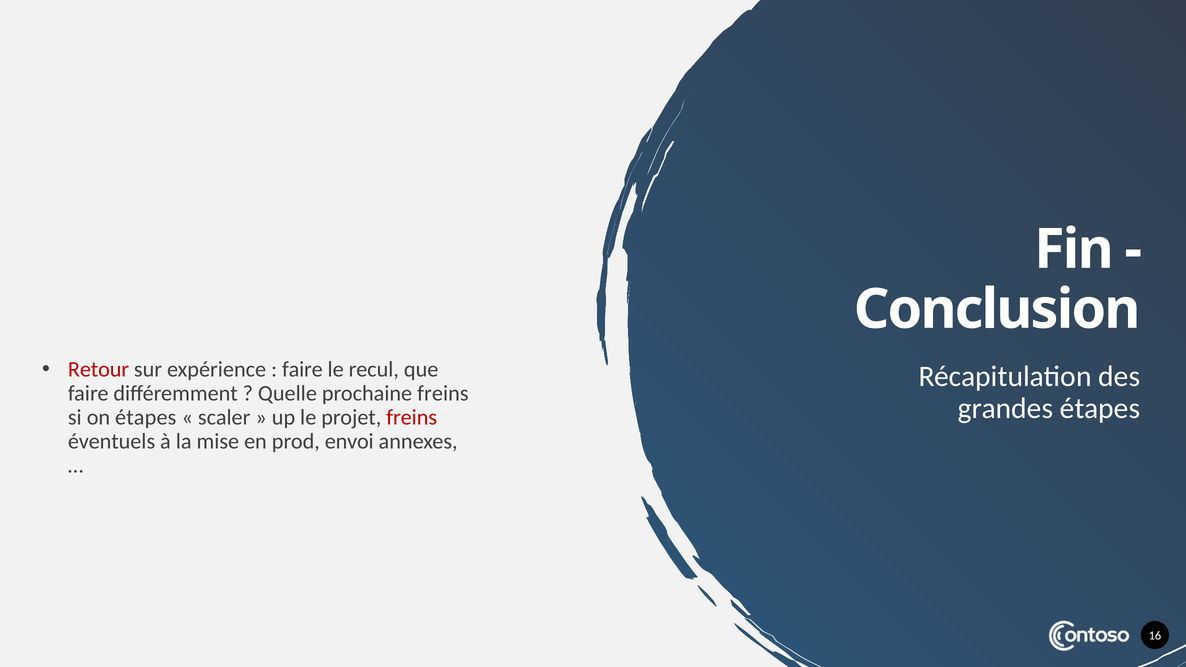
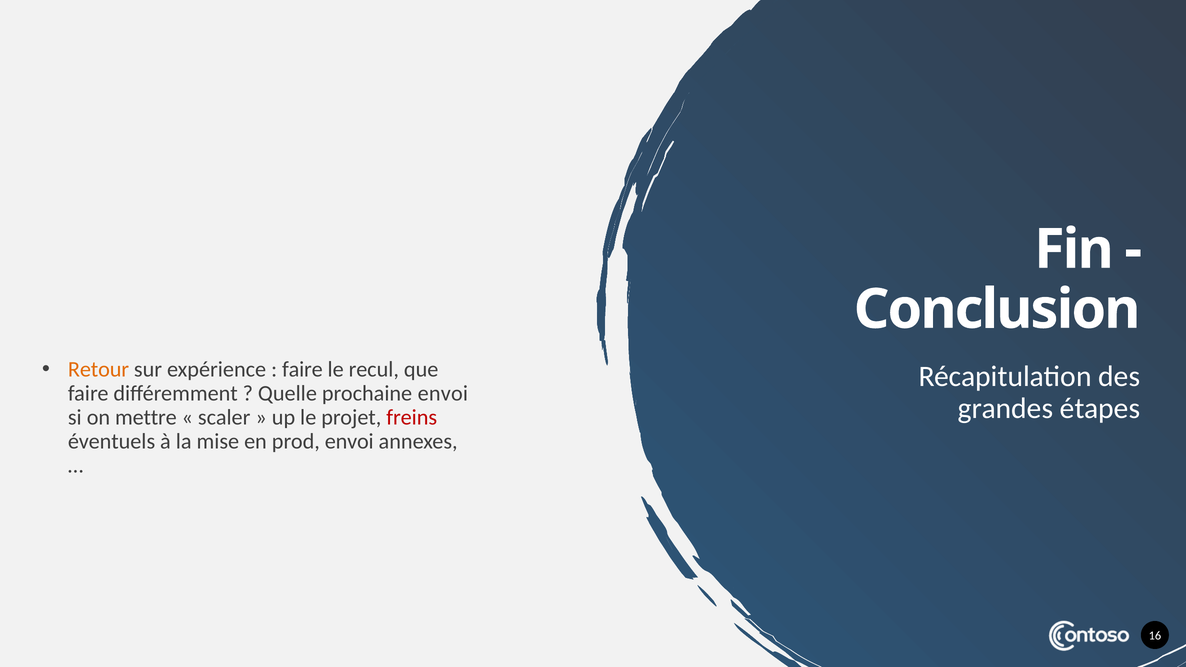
Retour colour: red -> orange
prochaine freins: freins -> envoi
on étapes: étapes -> mettre
